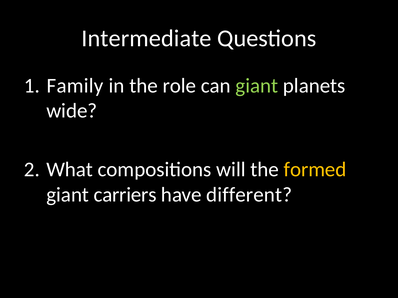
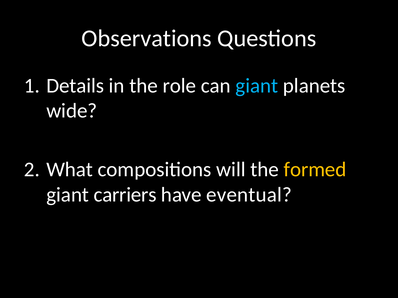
Intermediate: Intermediate -> Observations
Family: Family -> Details
giant at (257, 86) colour: light green -> light blue
different: different -> eventual
